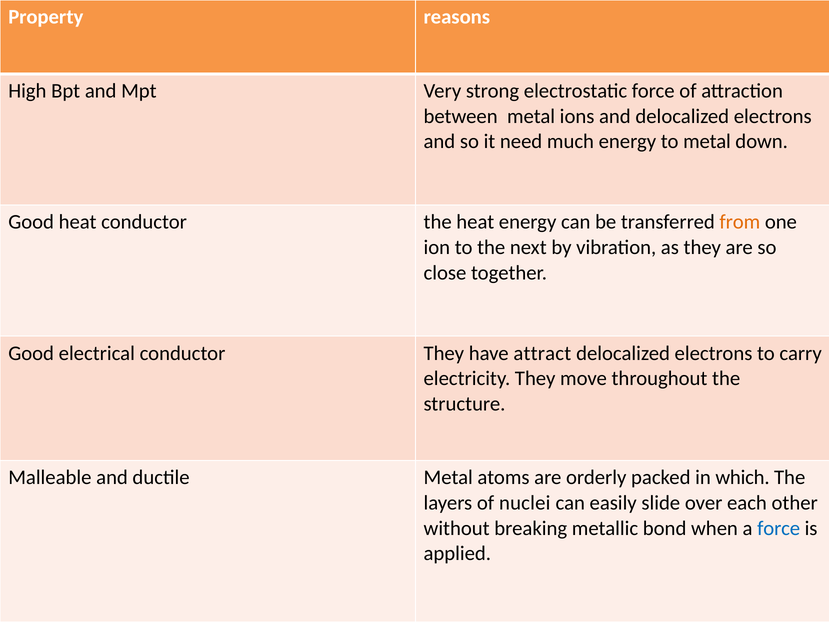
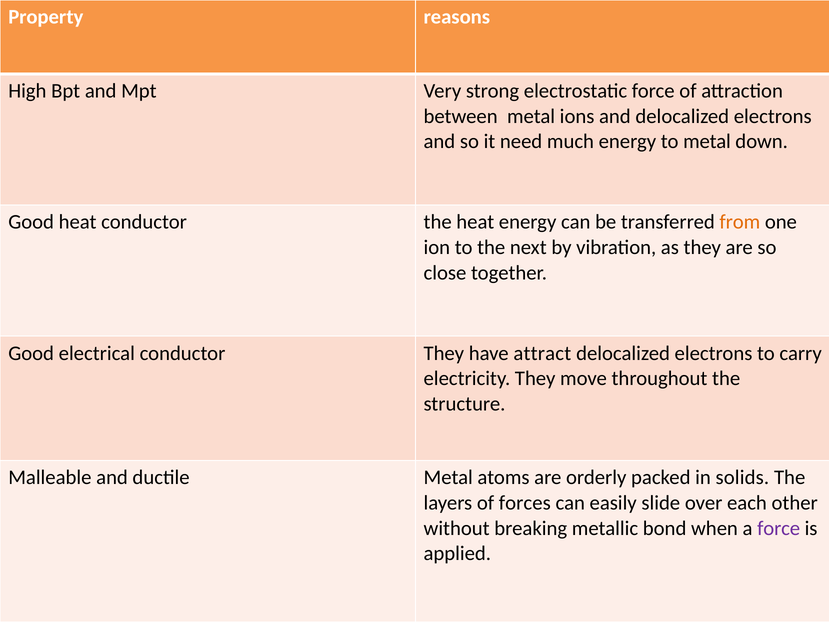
which: which -> solids
nuclei: nuclei -> forces
force at (779, 528) colour: blue -> purple
